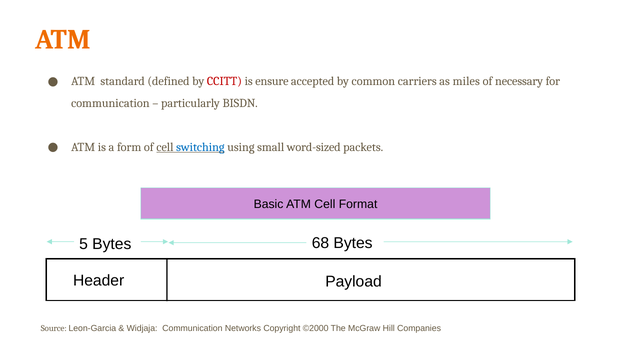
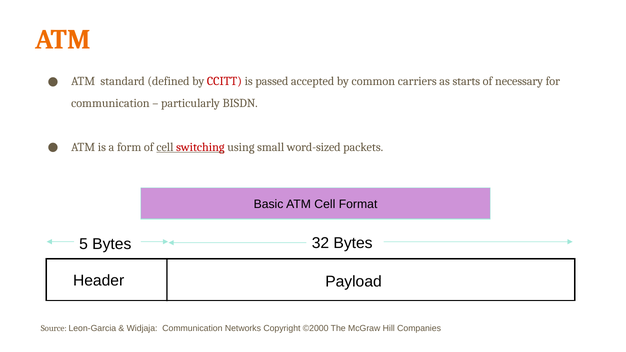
ensure: ensure -> passed
miles: miles -> starts
switching colour: blue -> red
68: 68 -> 32
